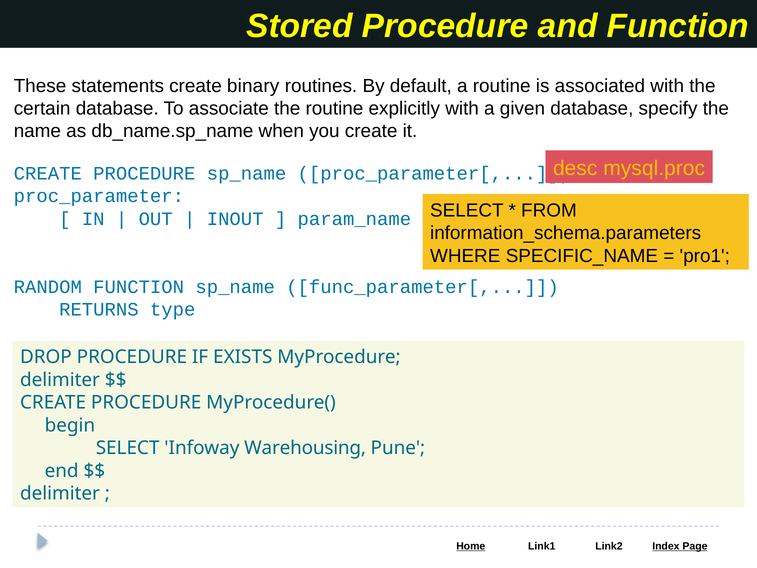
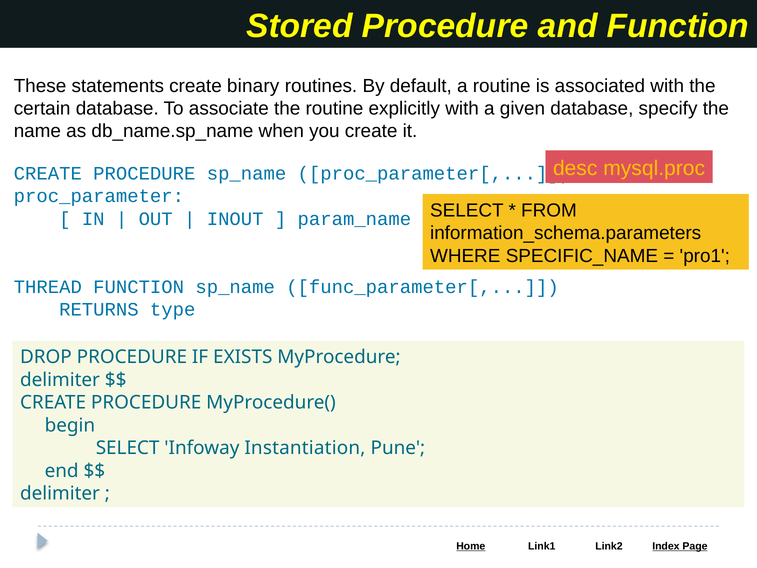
RANDOM: RANDOM -> THREAD
Warehousing: Warehousing -> Instantiation
